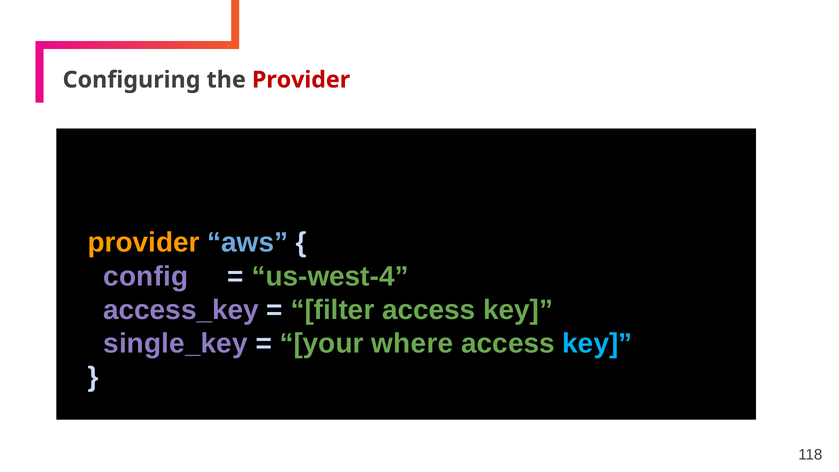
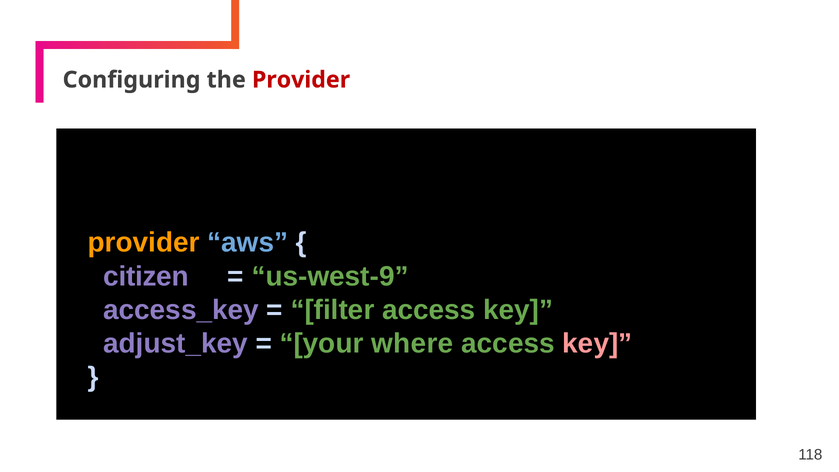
config: config -> citizen
us-west-4: us-west-4 -> us-west-9
single_key: single_key -> adjust_key
key at (597, 343) colour: light blue -> pink
